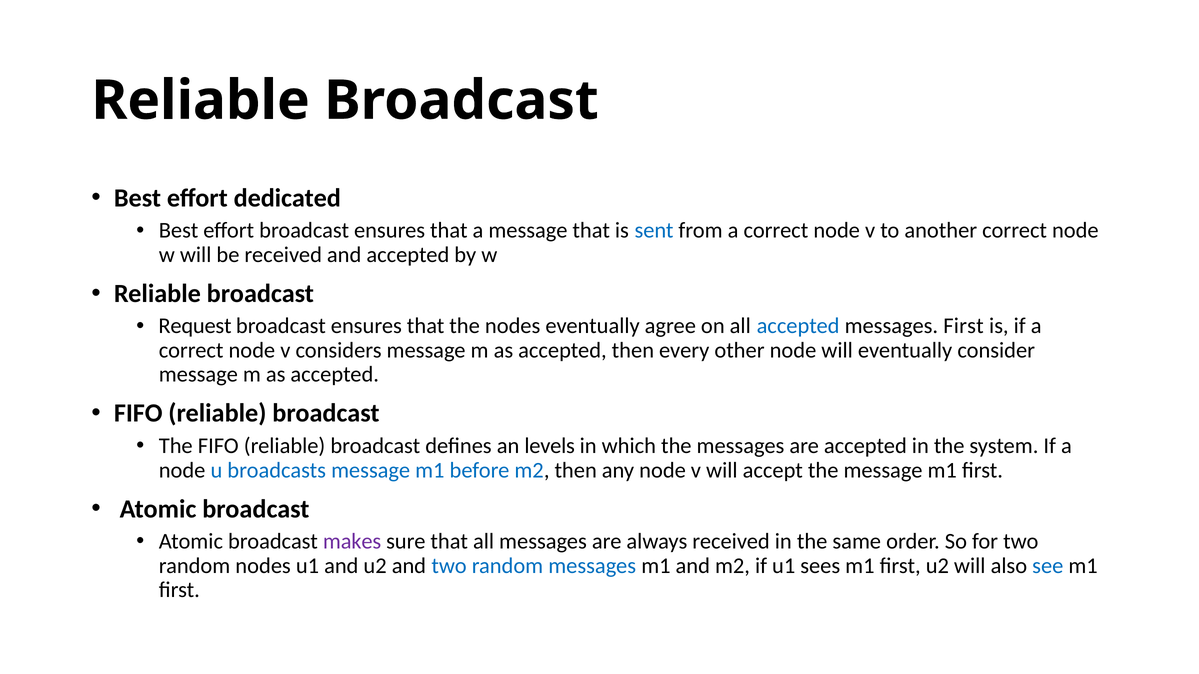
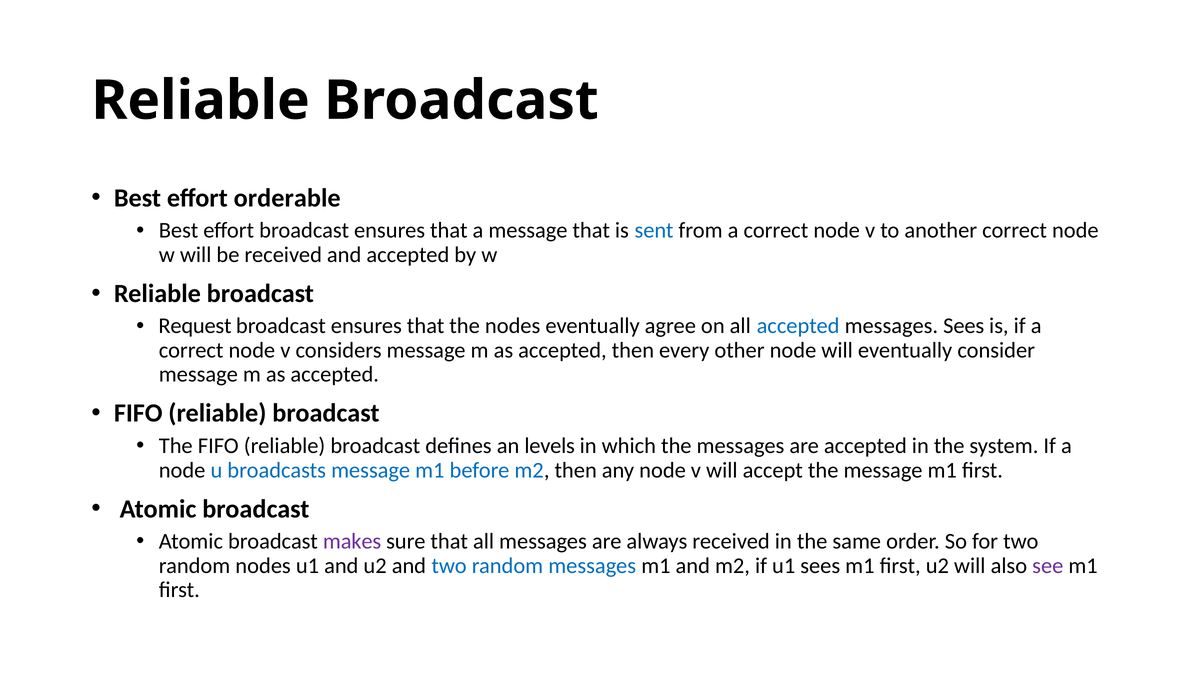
dedicated: dedicated -> orderable
messages First: First -> Sees
see colour: blue -> purple
